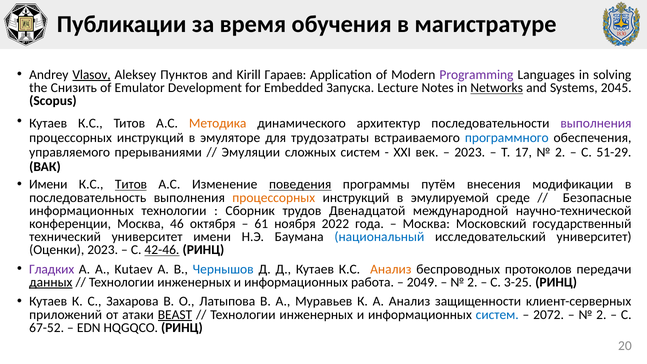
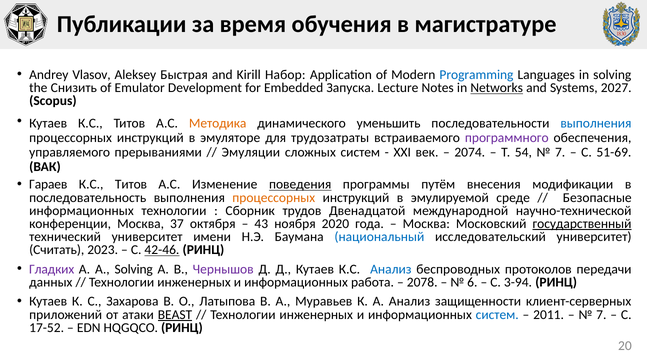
Vlasov underline: present -> none
Пунктов: Пунктов -> Быстрая
Гараев: Гараев -> Набор
Programming colour: purple -> blue
2045: 2045 -> 2027
архитектур: архитектур -> уменьшить
выполнения at (596, 123) colour: purple -> blue
программного colour: blue -> purple
2023 at (470, 152): 2023 -> 2074
17: 17 -> 54
2 at (560, 152): 2 -> 7
51-29: 51-29 -> 51-69
Имени at (48, 184): Имени -> Гараев
Титов at (131, 184) underline: present -> none
46: 46 -> 37
61: 61 -> 43
2022: 2022 -> 2020
государственный underline: none -> present
Оценки: Оценки -> Считать
А Kutaev: Kutaev -> Solving
Чернышов colour: blue -> purple
Анализ at (391, 269) colour: orange -> blue
данных underline: present -> none
2049: 2049 -> 2078
2 at (472, 282): 2 -> 6
3-25: 3-25 -> 3-94
2072: 2072 -> 2011
2 at (601, 315): 2 -> 7
67-52: 67-52 -> 17-52
